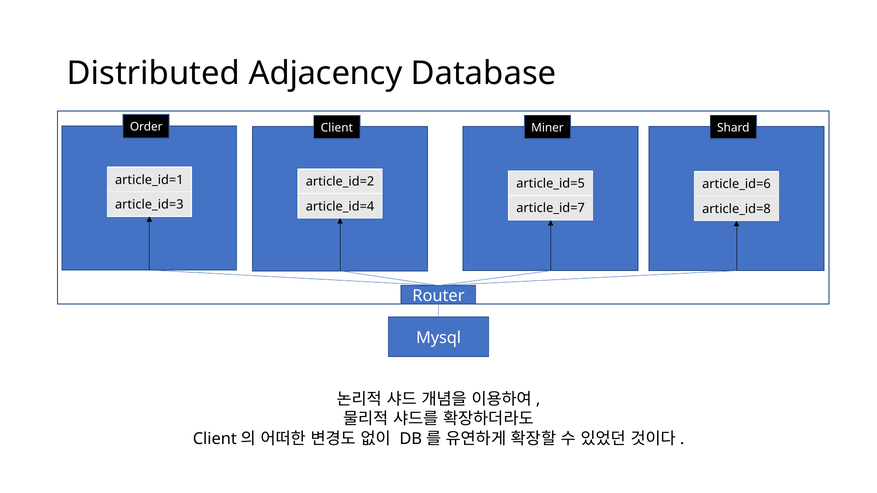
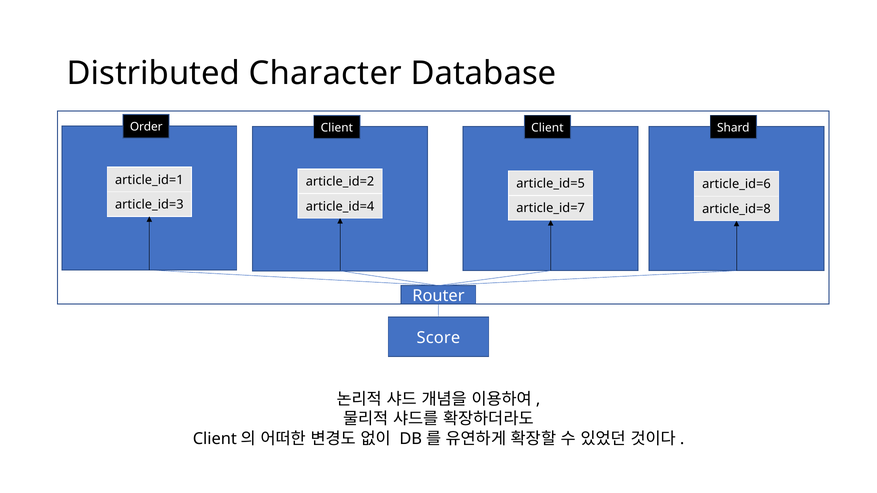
Adjacency: Adjacency -> Character
Miner at (547, 128): Miner -> Client
Mysql: Mysql -> Score
